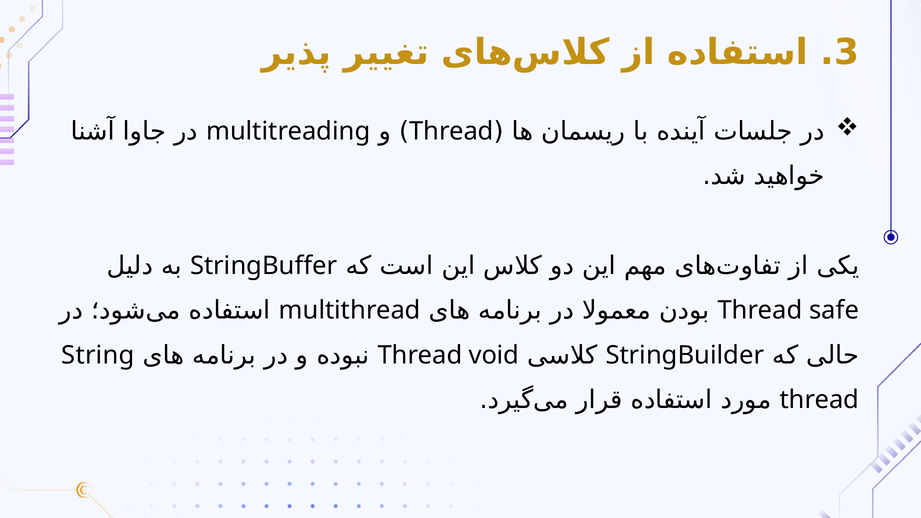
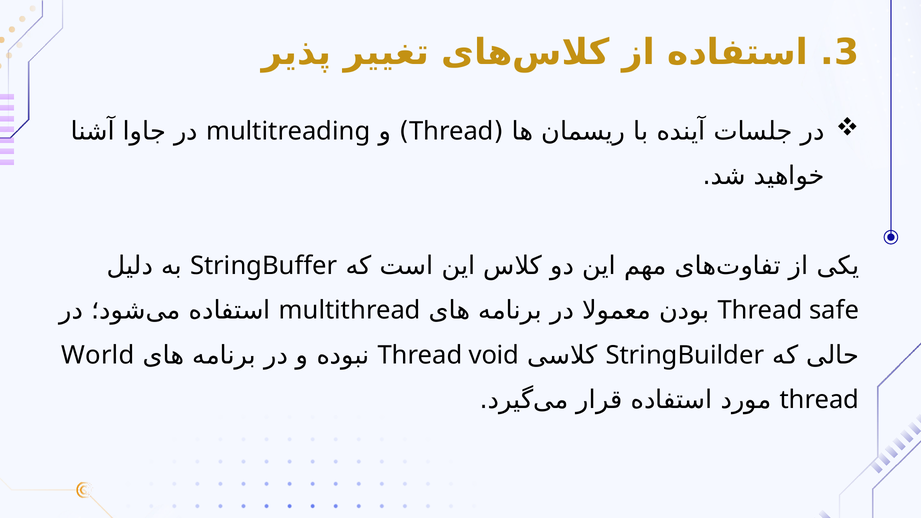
String: String -> World
